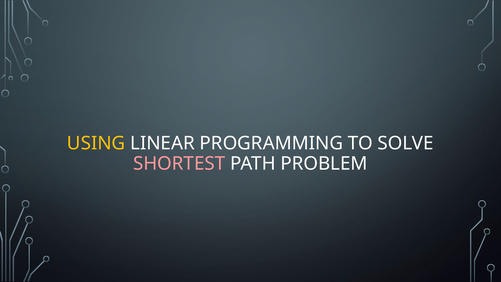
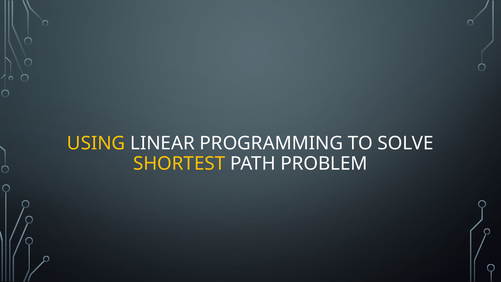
SHORTEST colour: pink -> yellow
